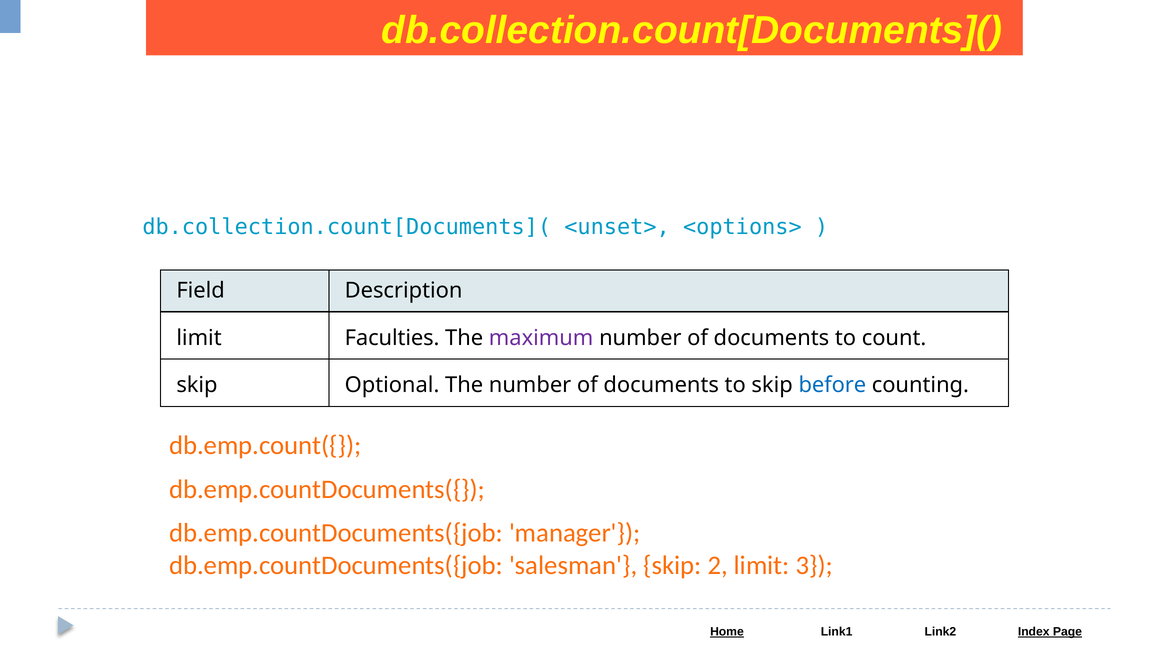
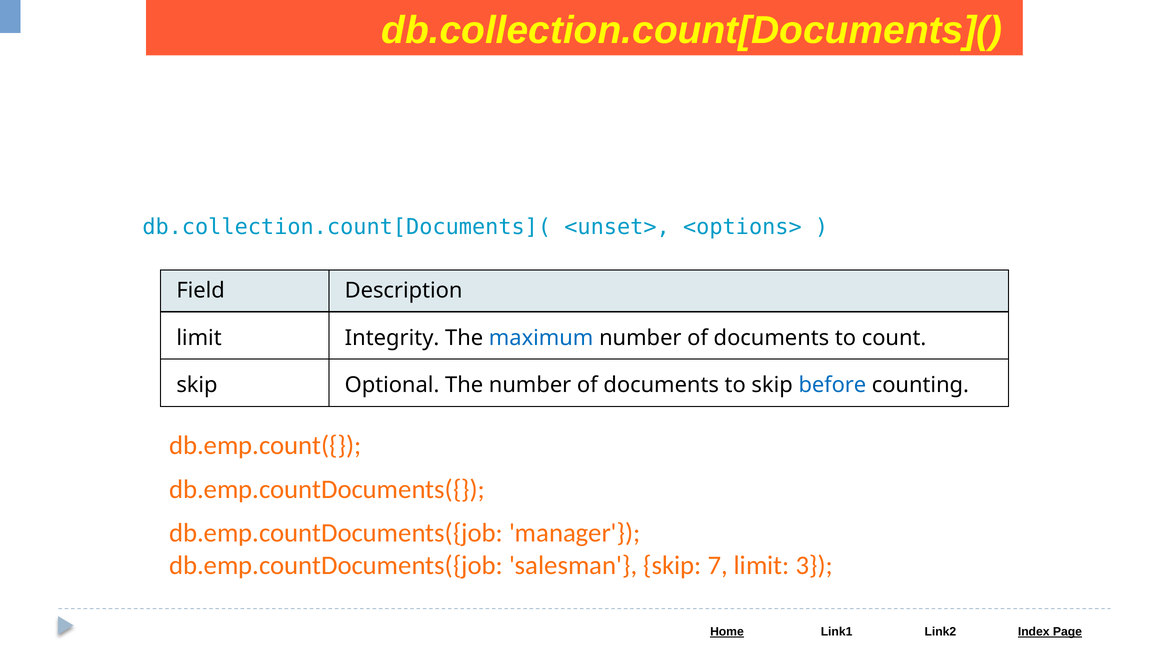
Faculties: Faculties -> Integrity
maximum colour: purple -> blue
2: 2 -> 7
